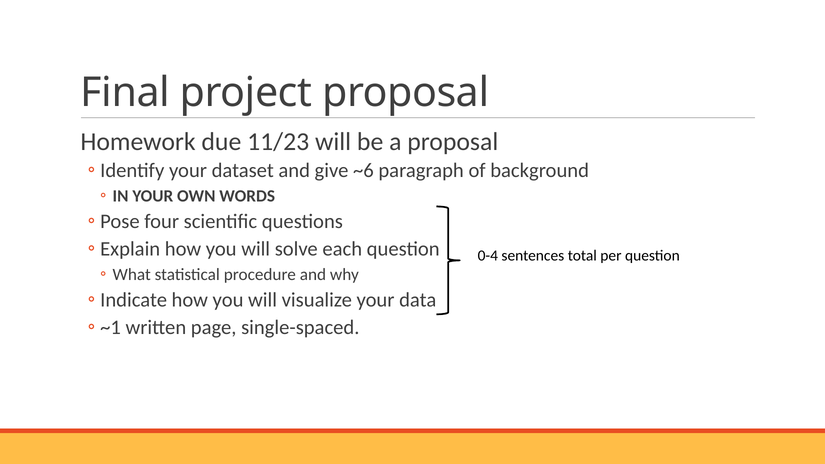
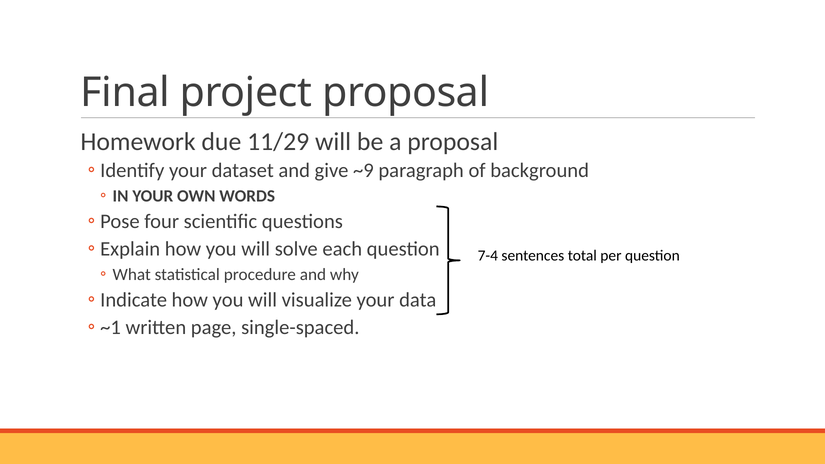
11/23: 11/23 -> 11/29
~6: ~6 -> ~9
0-4: 0-4 -> 7-4
